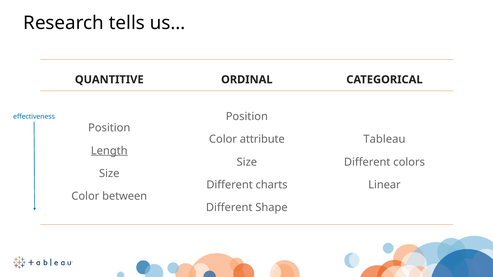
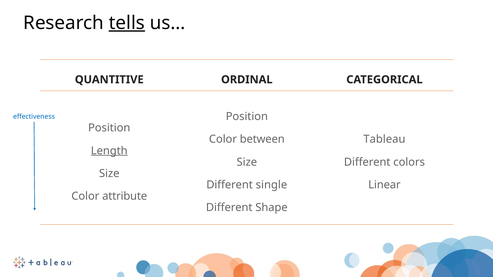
tells underline: none -> present
attribute: attribute -> between
charts: charts -> single
between: between -> attribute
